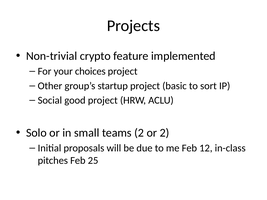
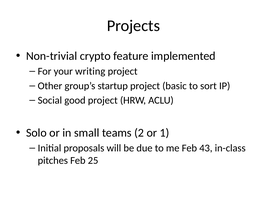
choices: choices -> writing
or 2: 2 -> 1
12: 12 -> 43
